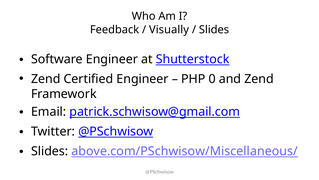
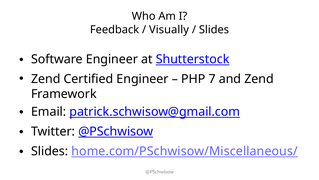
0: 0 -> 7
above.com/PSchwisow/Miscellaneous/: above.com/PSchwisow/Miscellaneous/ -> home.com/PSchwisow/Miscellaneous/
